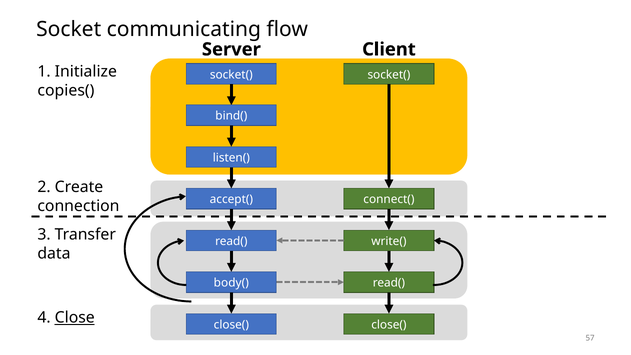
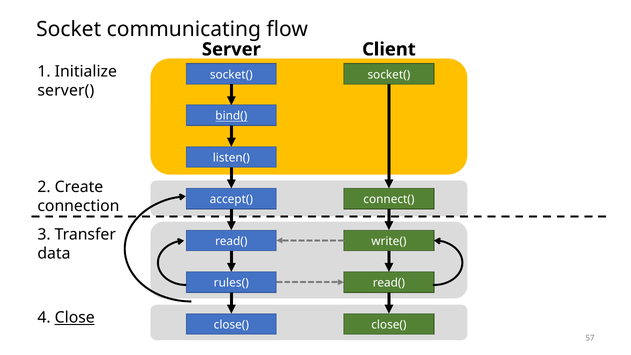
copies(: copies( -> server(
bind( underline: none -> present
body(: body( -> rules(
